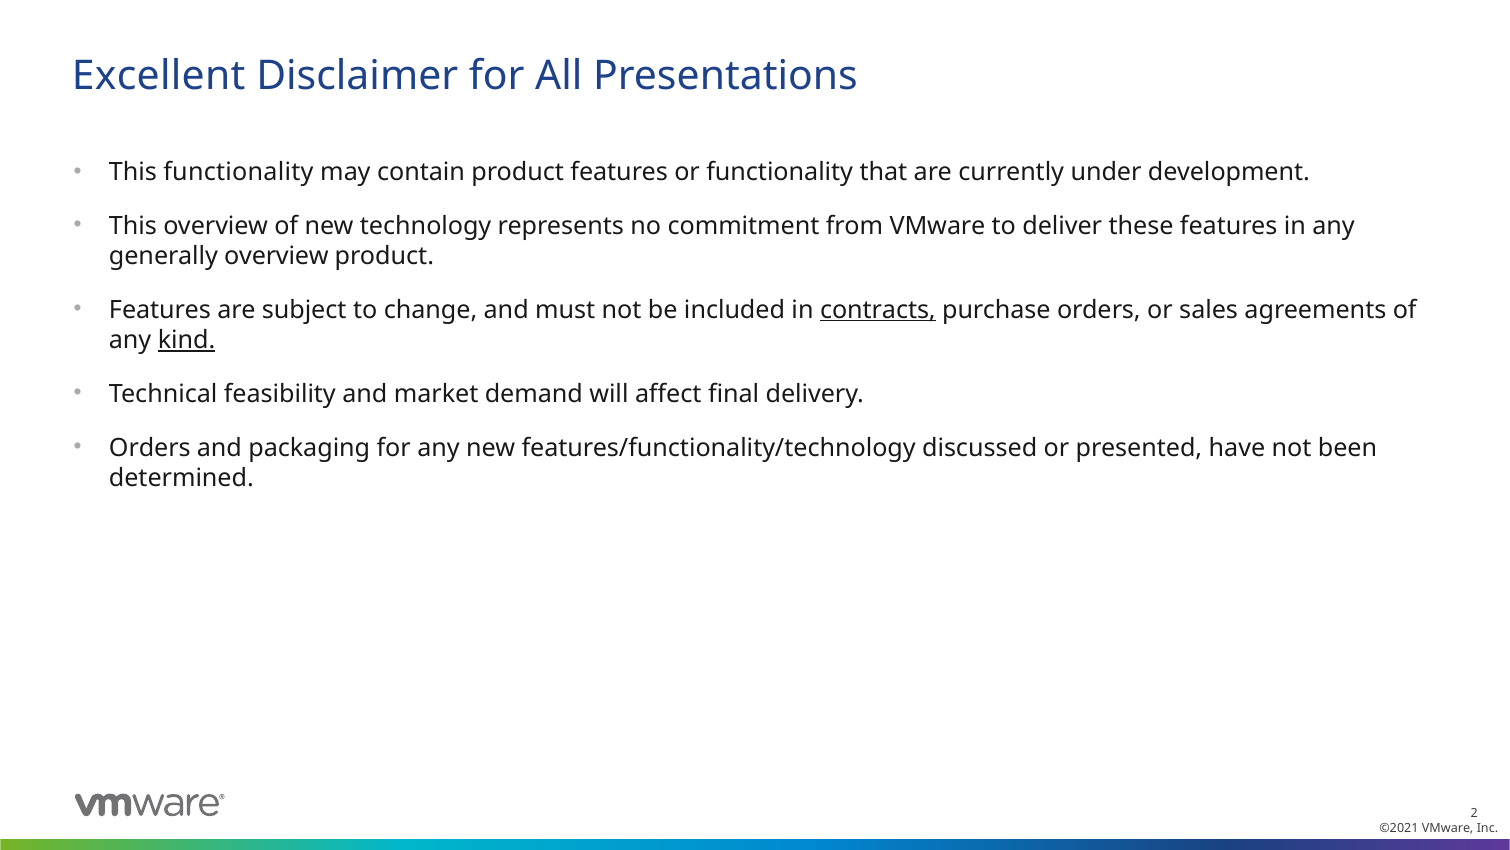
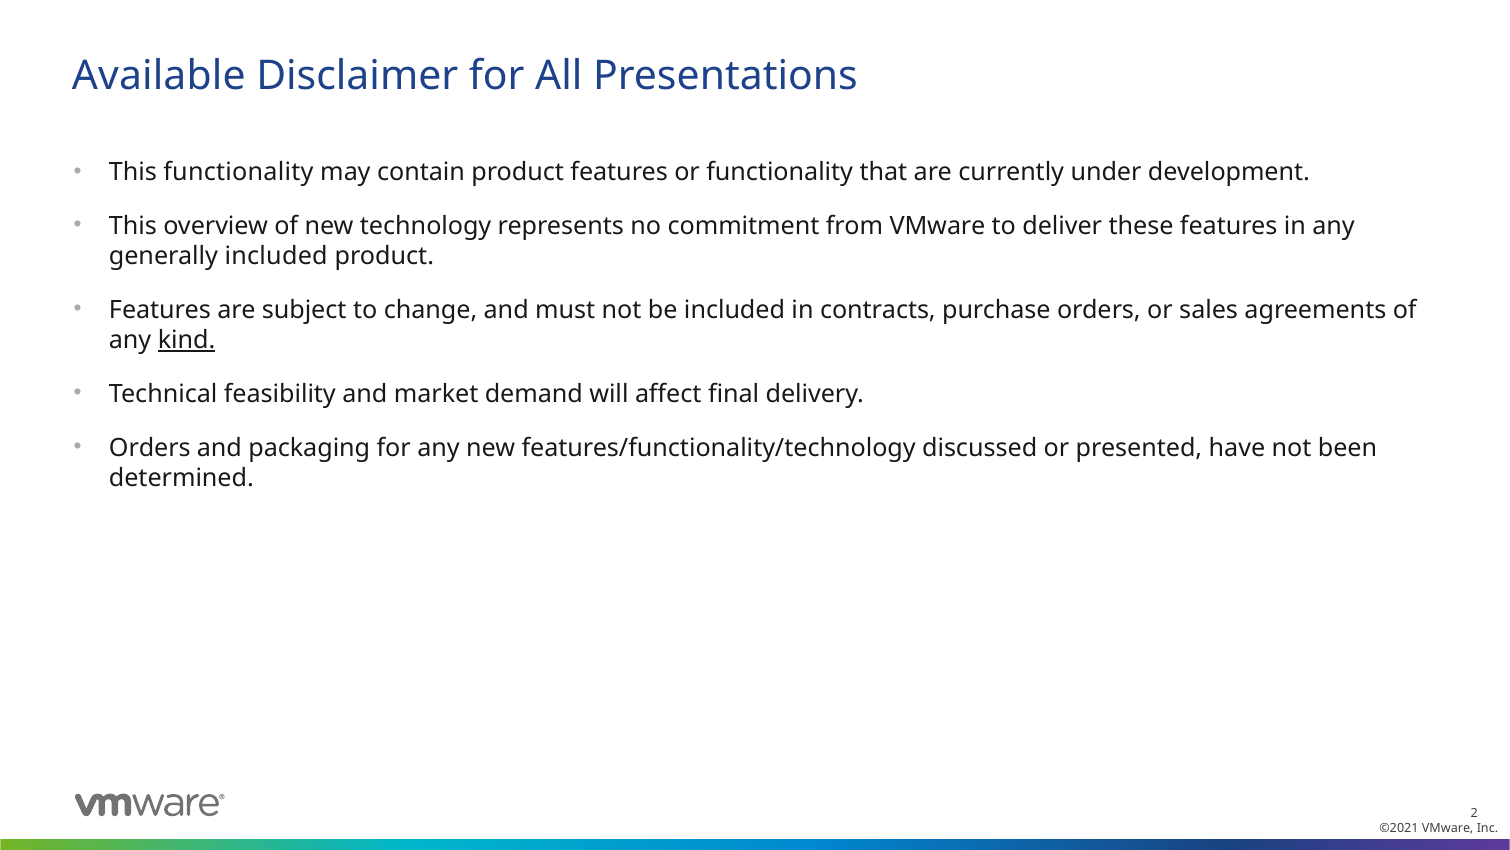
Excellent: Excellent -> Available
generally overview: overview -> included
contracts underline: present -> none
